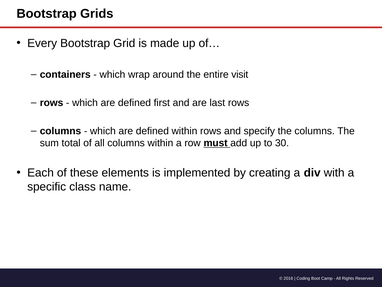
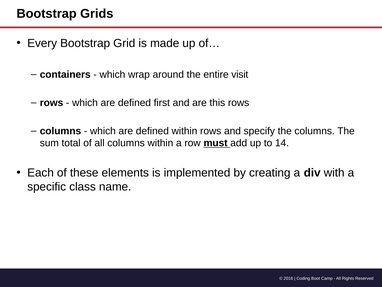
last: last -> this
30: 30 -> 14
